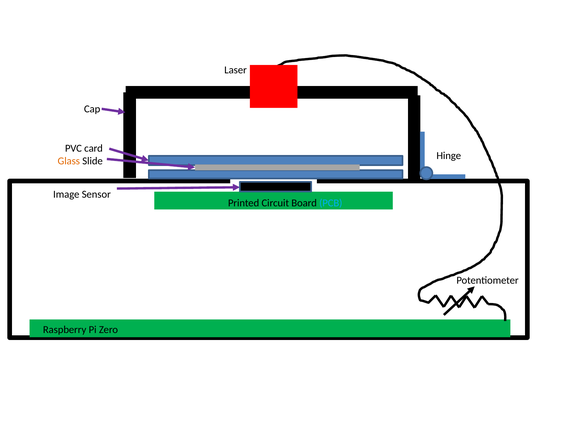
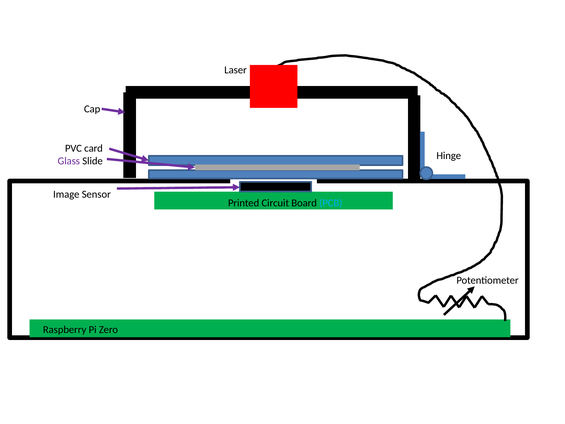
Glass colour: orange -> purple
